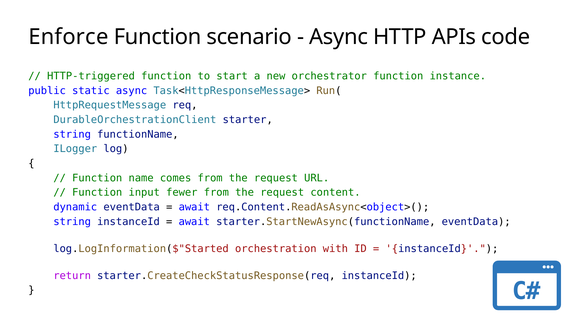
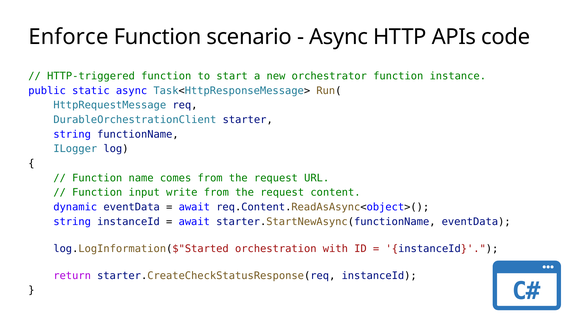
fewer: fewer -> write
